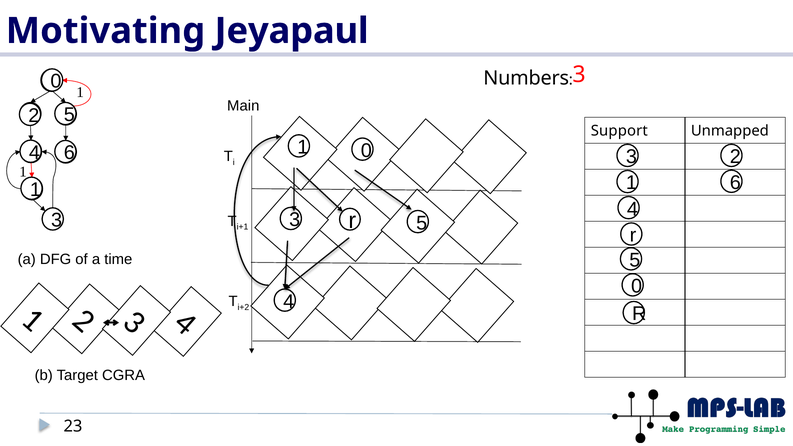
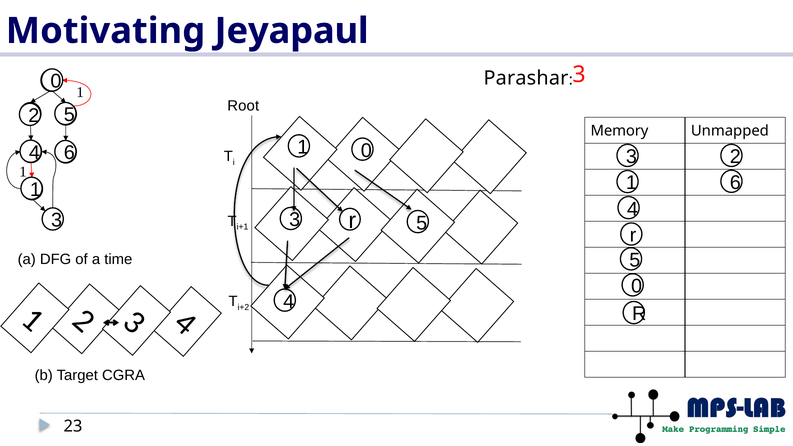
Numbers: Numbers -> Parashar
Main: Main -> Root
Support: Support -> Memory
